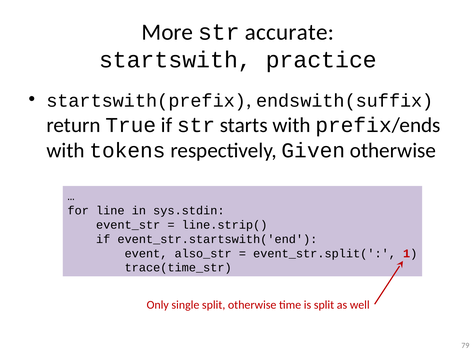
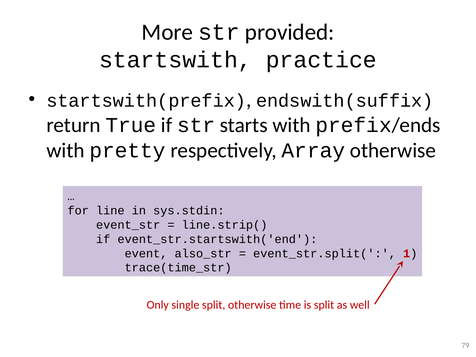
accurate: accurate -> provided
tokens: tokens -> pretty
Given: Given -> Array
